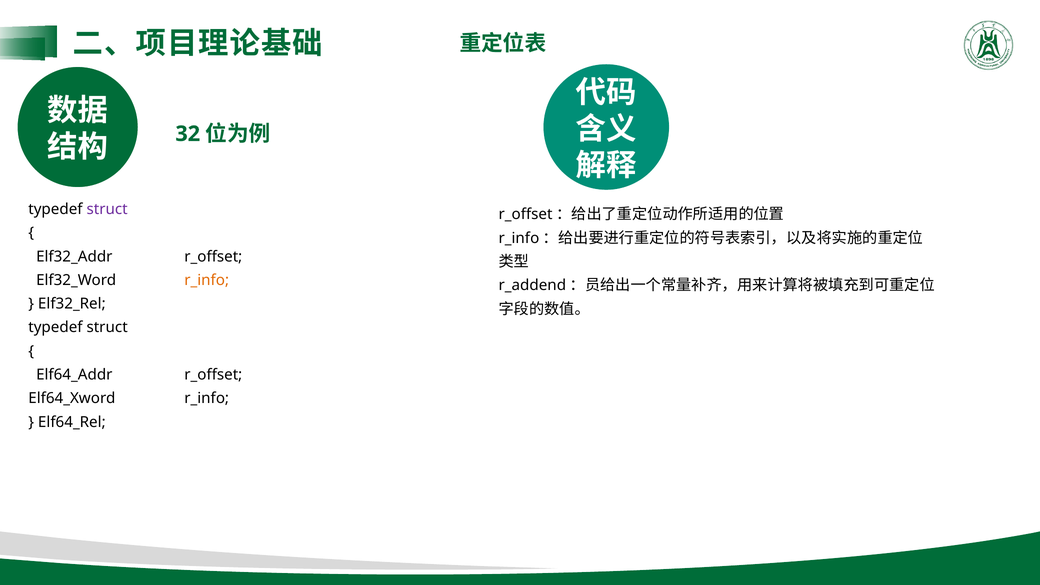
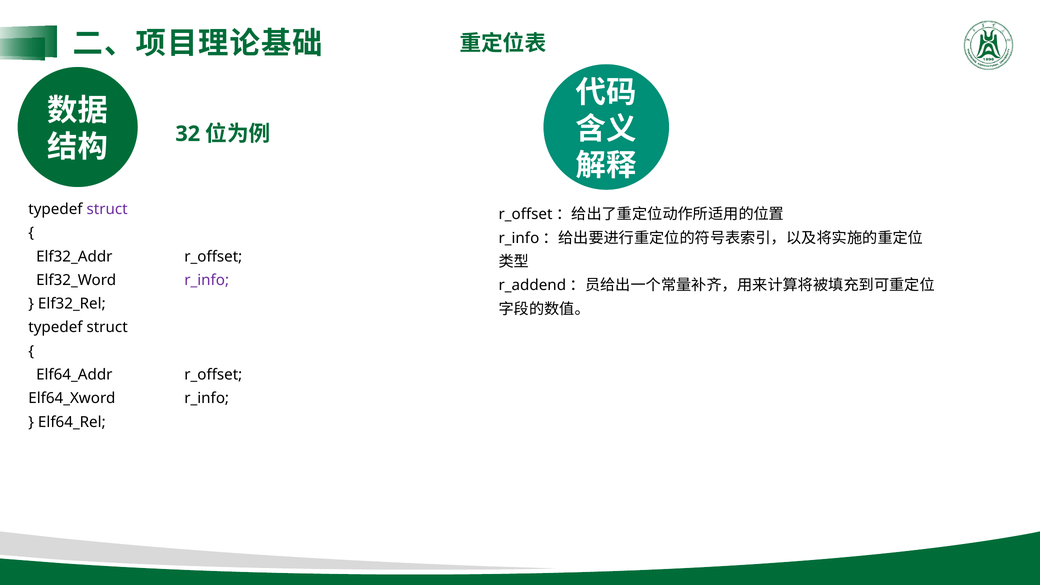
r_info at (207, 280) colour: orange -> purple
